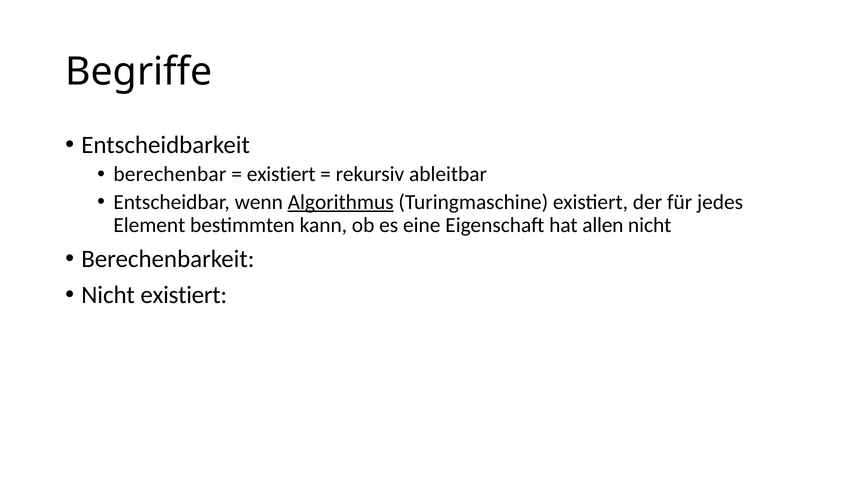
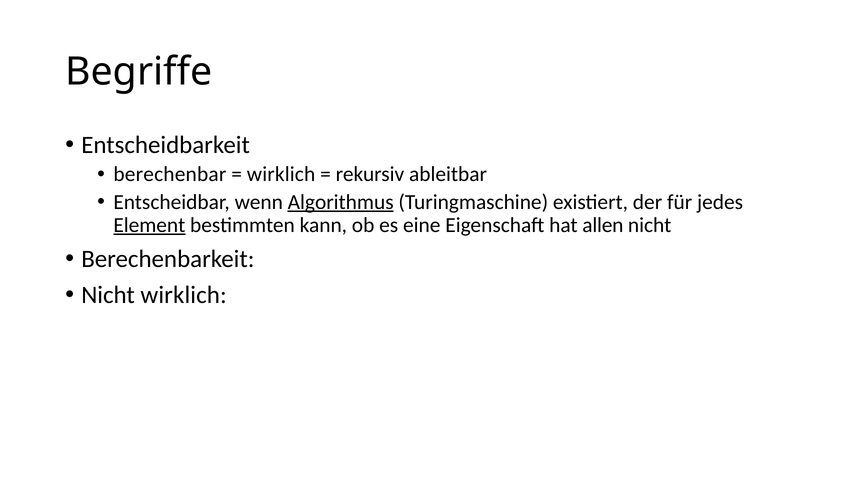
existiert at (281, 174): existiert -> wirklich
Element underline: none -> present
Nicht existiert: existiert -> wirklich
